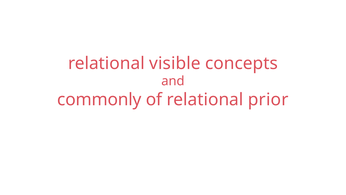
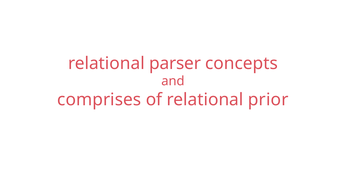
visible: visible -> parser
commonly: commonly -> comprises
